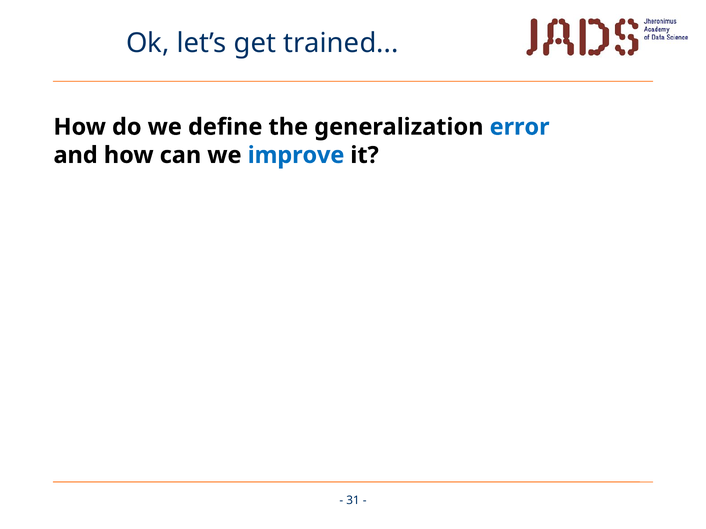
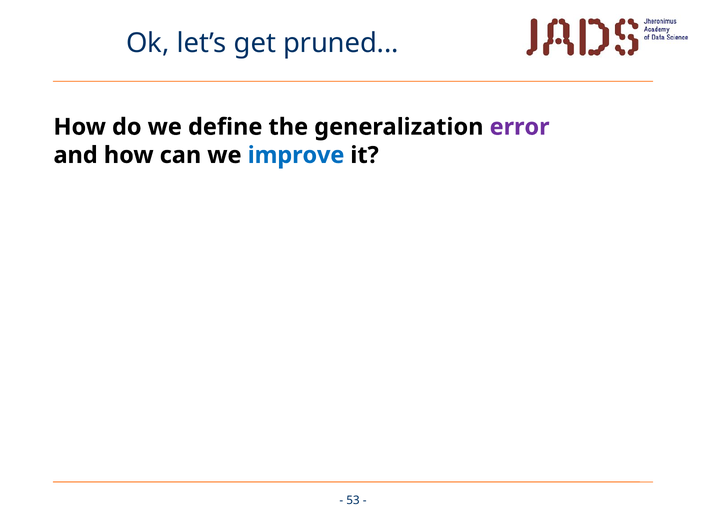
trained: trained -> pruned
error colour: blue -> purple
31: 31 -> 53
